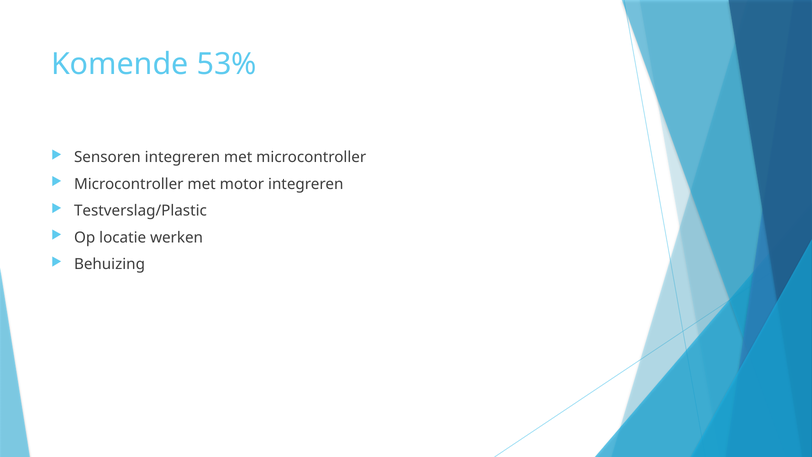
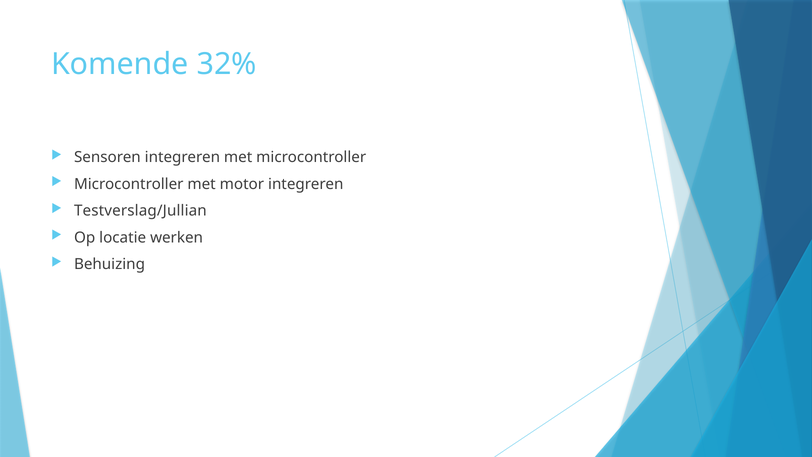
53%: 53% -> 32%
Testverslag/Plastic: Testverslag/Plastic -> Testverslag/Jullian
